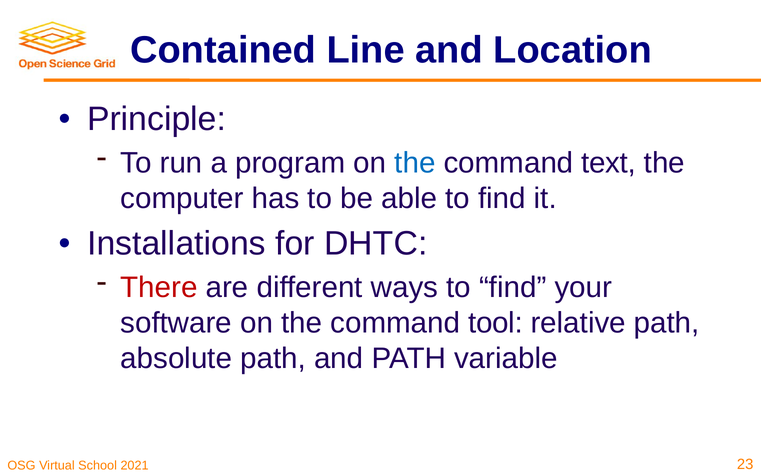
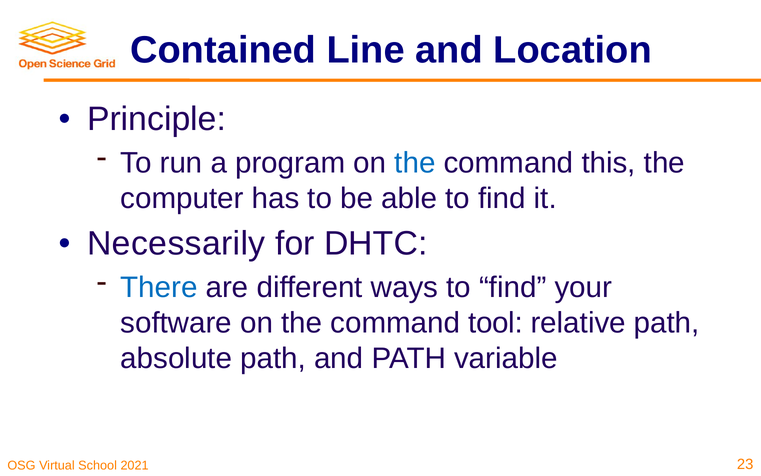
text: text -> this
Installations: Installations -> Necessarily
There colour: red -> blue
